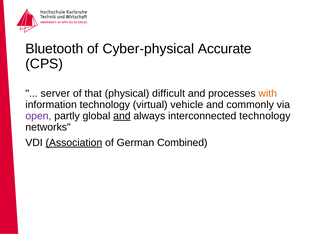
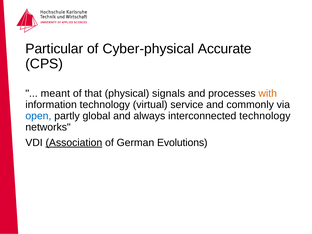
Bluetooth: Bluetooth -> Particular
server: server -> meant
difficult: difficult -> signals
vehicle: vehicle -> service
open colour: purple -> blue
and at (122, 116) underline: present -> none
Combined: Combined -> Evolutions
